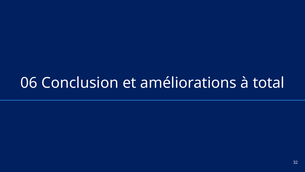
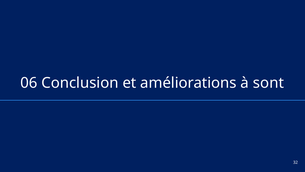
total: total -> sont
